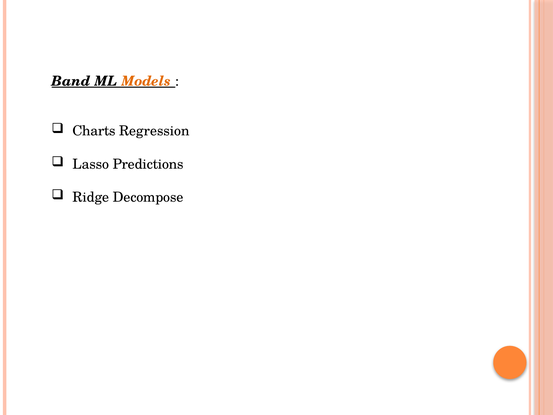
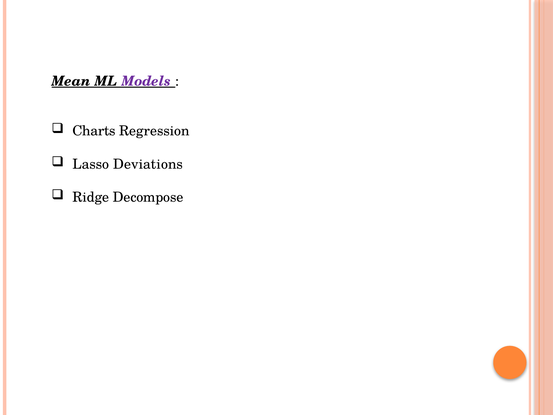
Band: Band -> Mean
Models colour: orange -> purple
Predictions: Predictions -> Deviations
